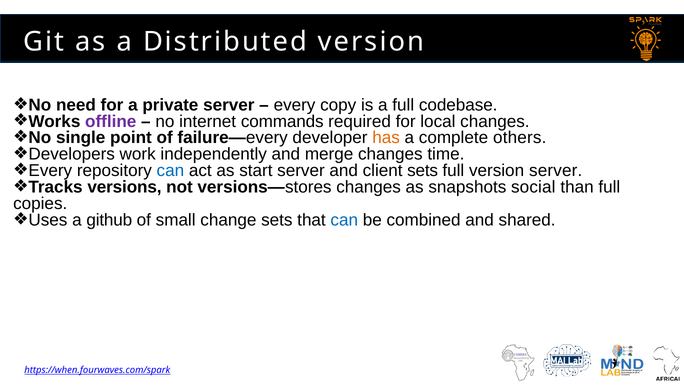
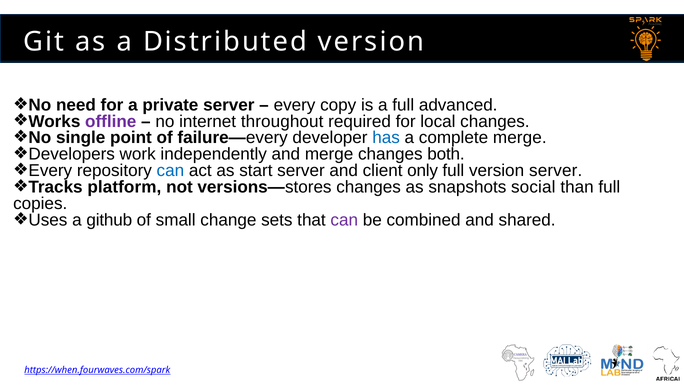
codebase: codebase -> advanced
commands: commands -> throughout
has colour: orange -> blue
complete others: others -> merge
time: time -> both
client sets: sets -> only
versions: versions -> platform
can at (344, 220) colour: blue -> purple
